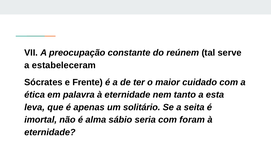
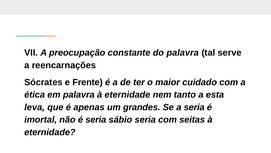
do reúnem: reúnem -> palavra
estabeleceram: estabeleceram -> reencarnações
solitário: solitário -> grandes
a seita: seita -> seria
é alma: alma -> seria
foram: foram -> seitas
